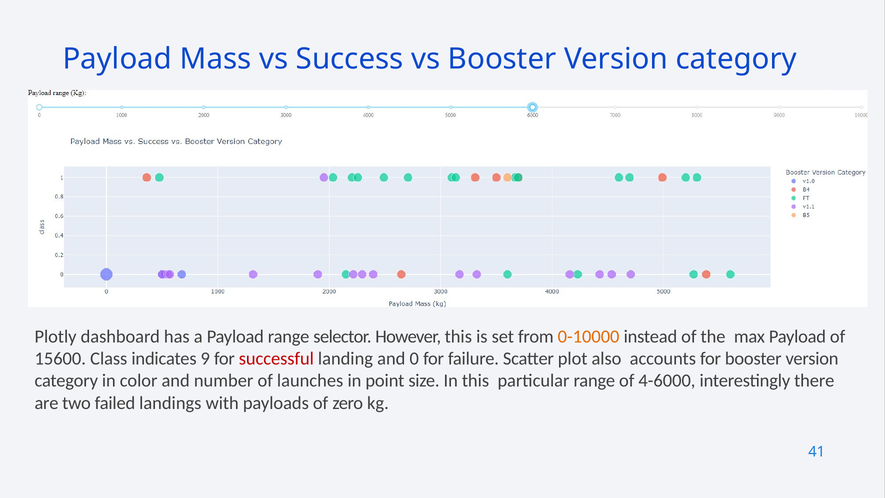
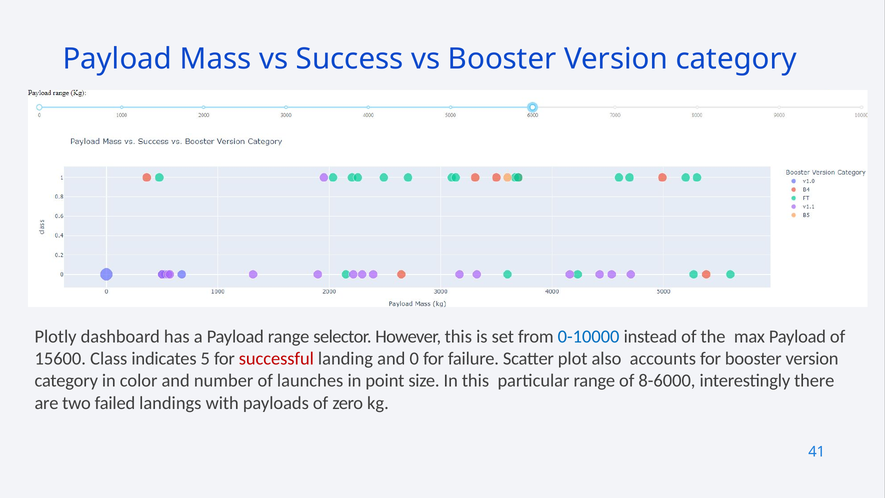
0-10000 colour: orange -> blue
9: 9 -> 5
4-6000: 4-6000 -> 8-6000
